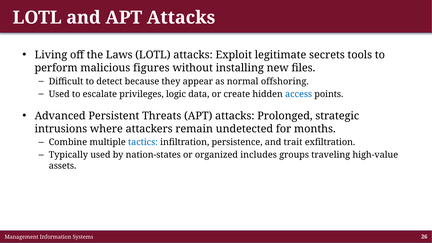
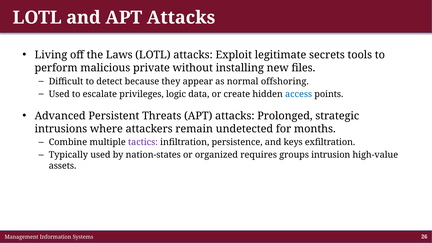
figures: figures -> private
tactics colour: blue -> purple
trait: trait -> keys
includes: includes -> requires
traveling: traveling -> intrusion
